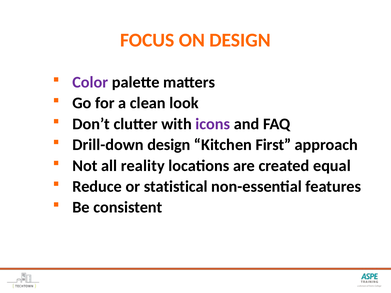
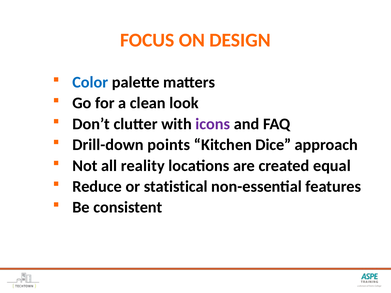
Color colour: purple -> blue
Drill-down design: design -> points
First: First -> Dice
